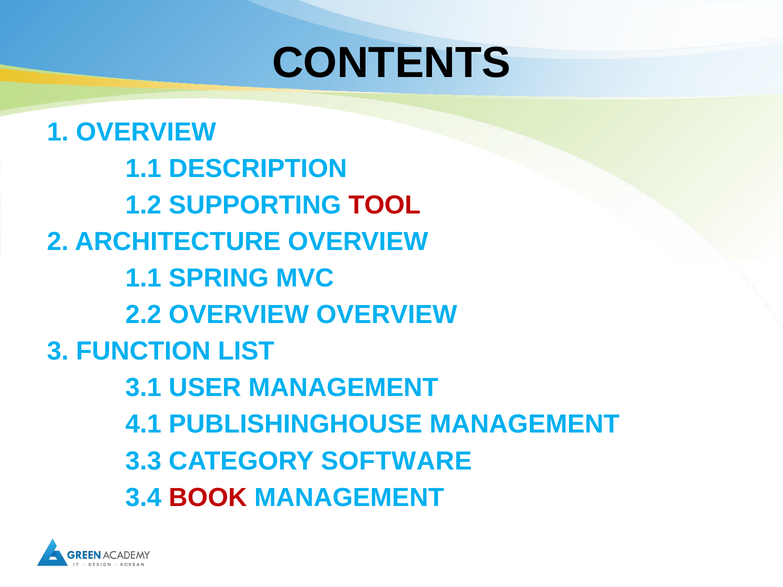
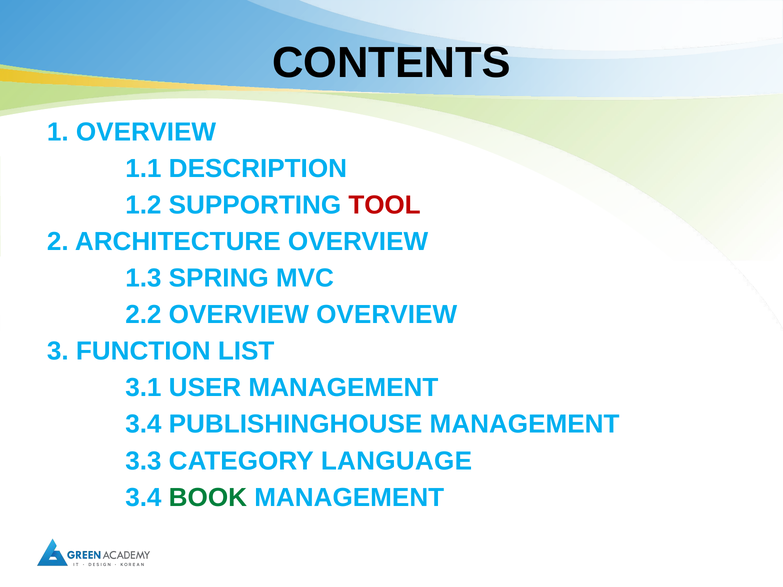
1.1 at (143, 278): 1.1 -> 1.3
4.1 at (143, 425): 4.1 -> 3.4
SOFTWARE: SOFTWARE -> LANGUAGE
BOOK colour: red -> green
